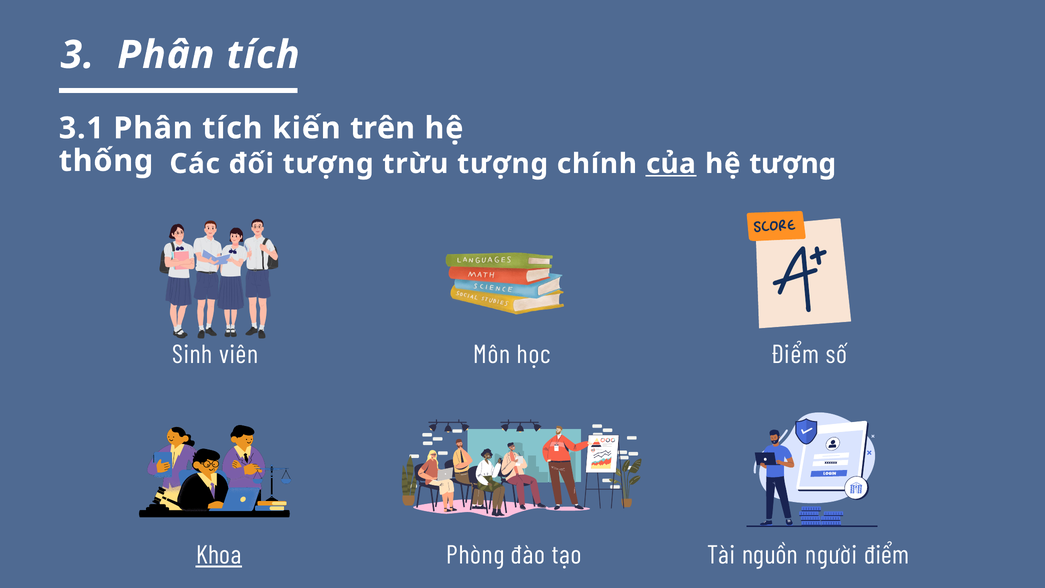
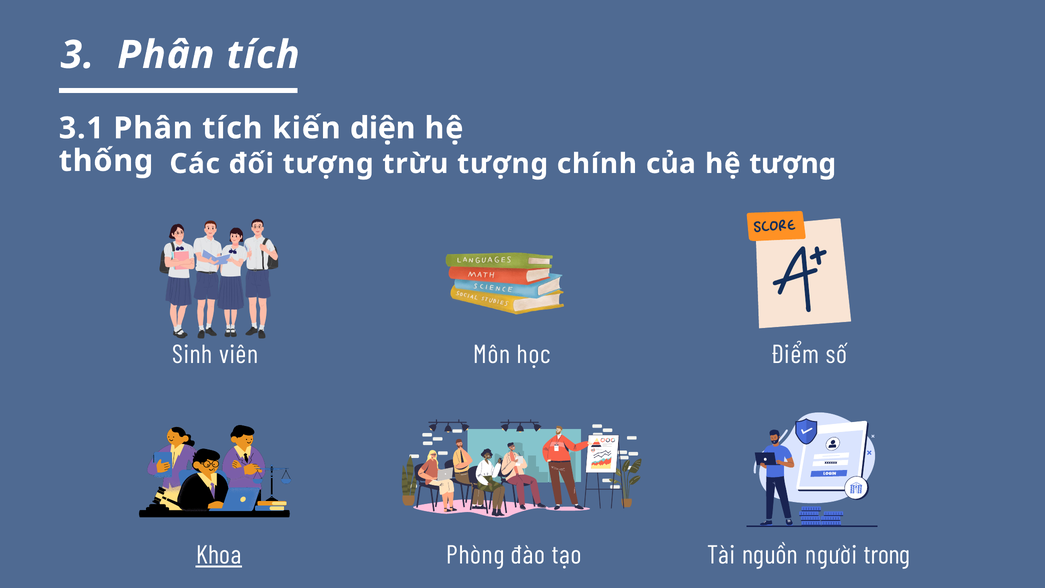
trên: trên -> diện
của underline: present -> none
người điểm: điểm -> trong
